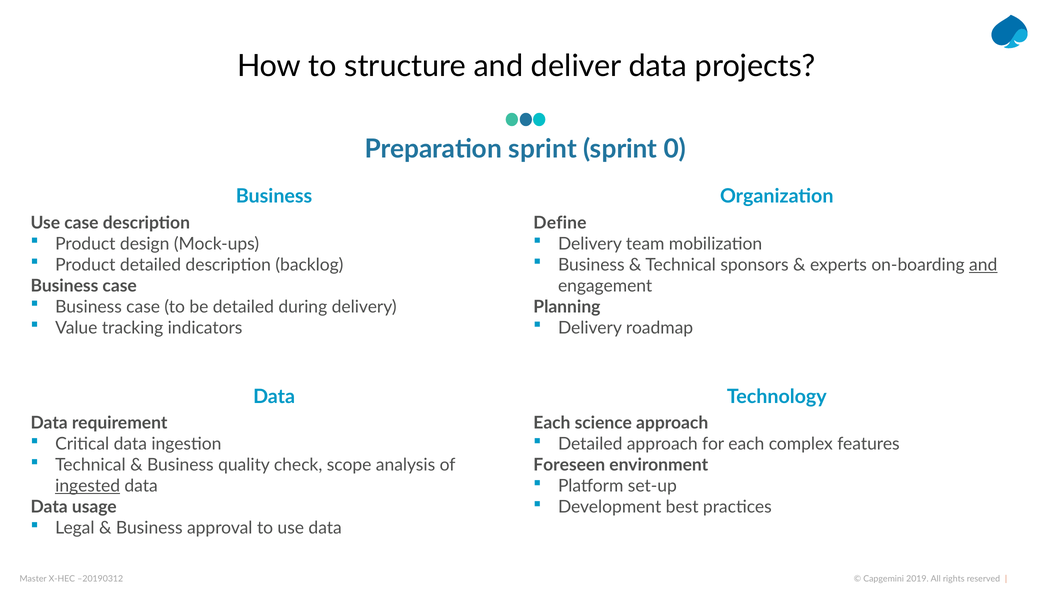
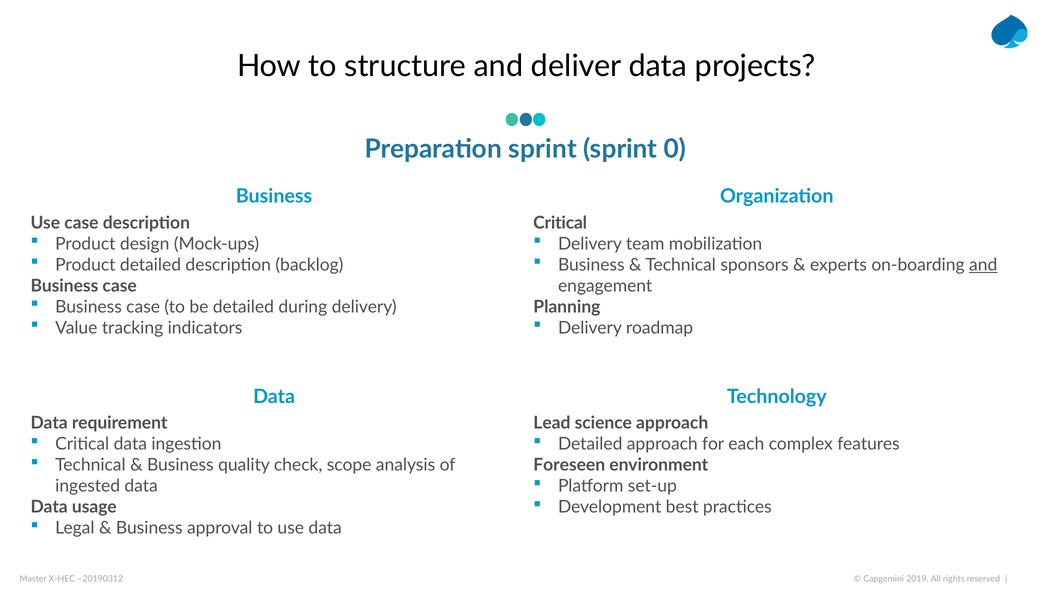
Define at (560, 223): Define -> Critical
Each at (552, 423): Each -> Lead
ingested underline: present -> none
